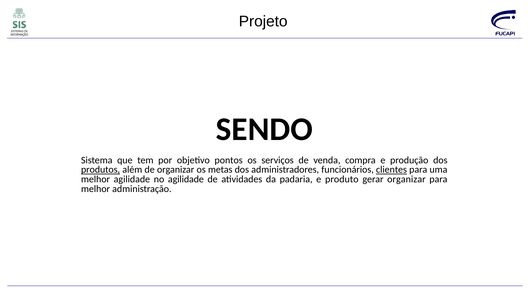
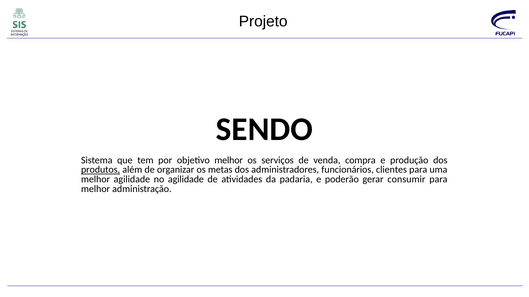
objetivo pontos: pontos -> melhor
clientes underline: present -> none
produto: produto -> poderão
gerar organizar: organizar -> consumir
